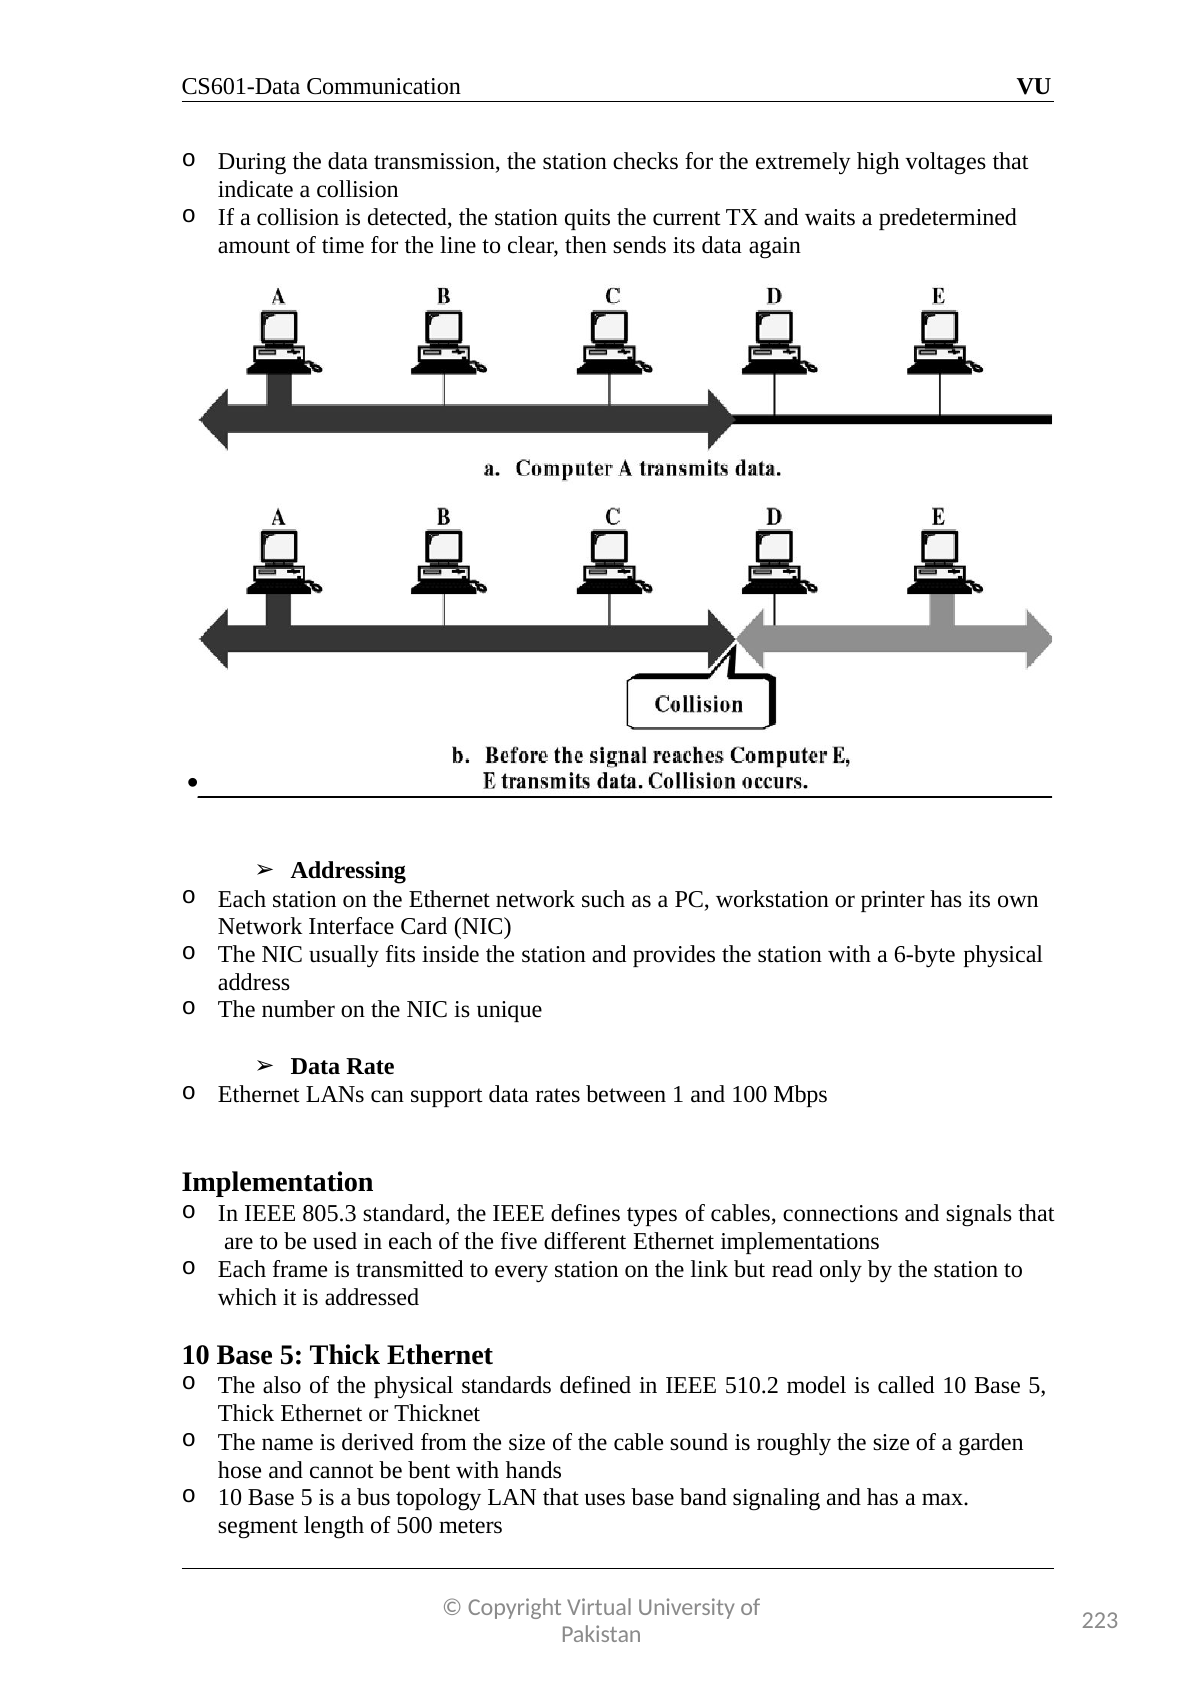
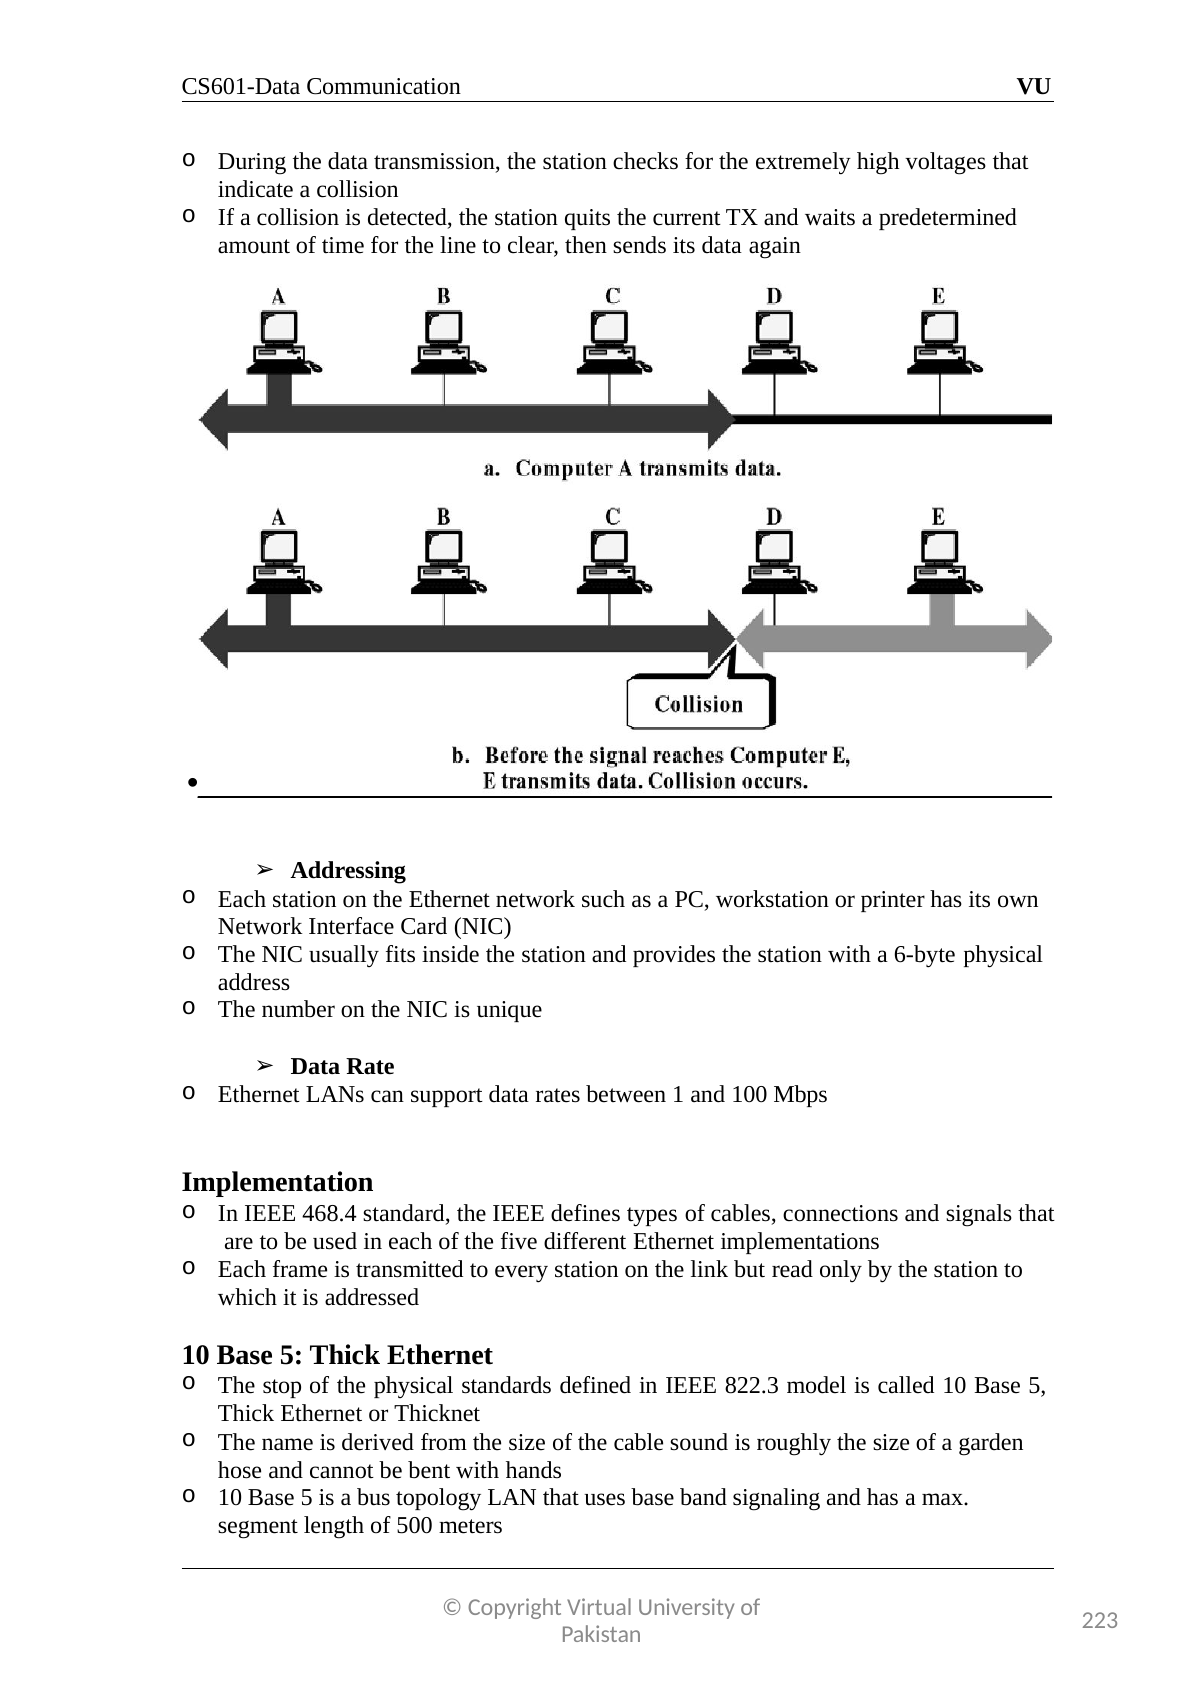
805.3: 805.3 -> 468.4
also: also -> stop
510.2: 510.2 -> 822.3
